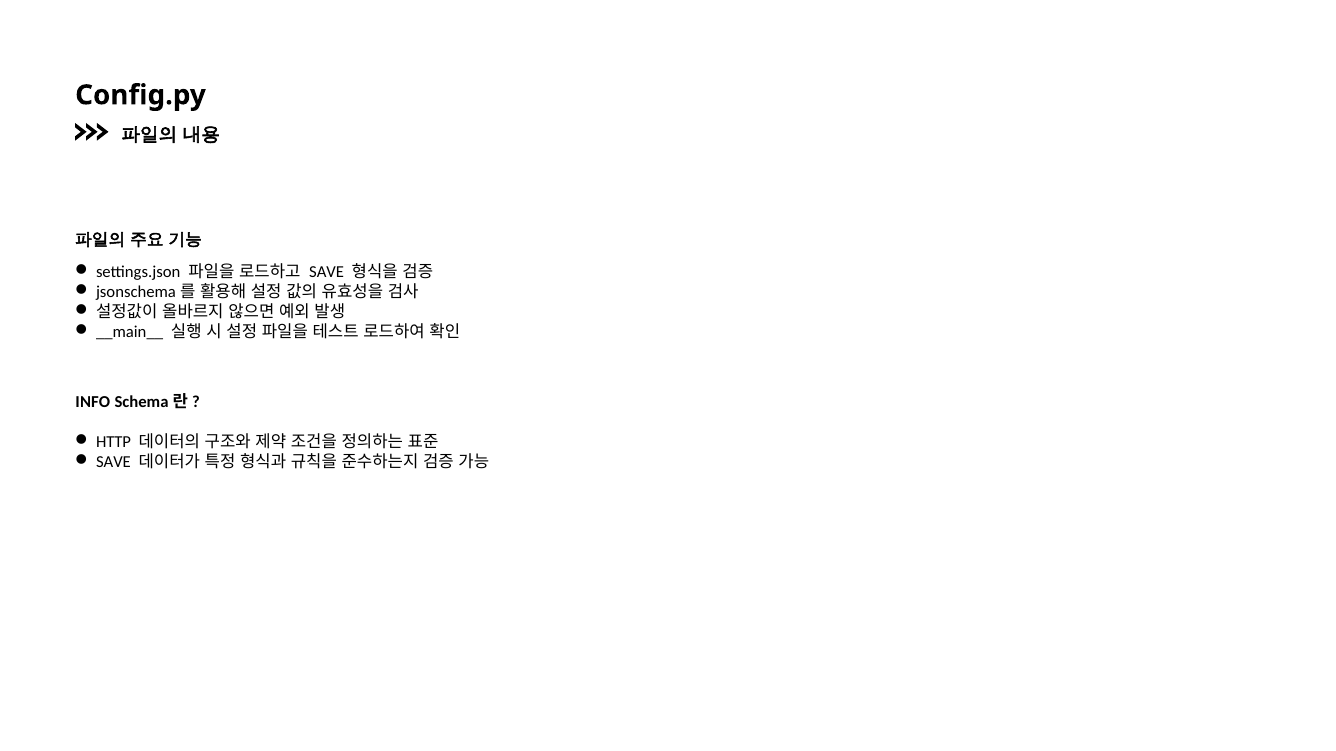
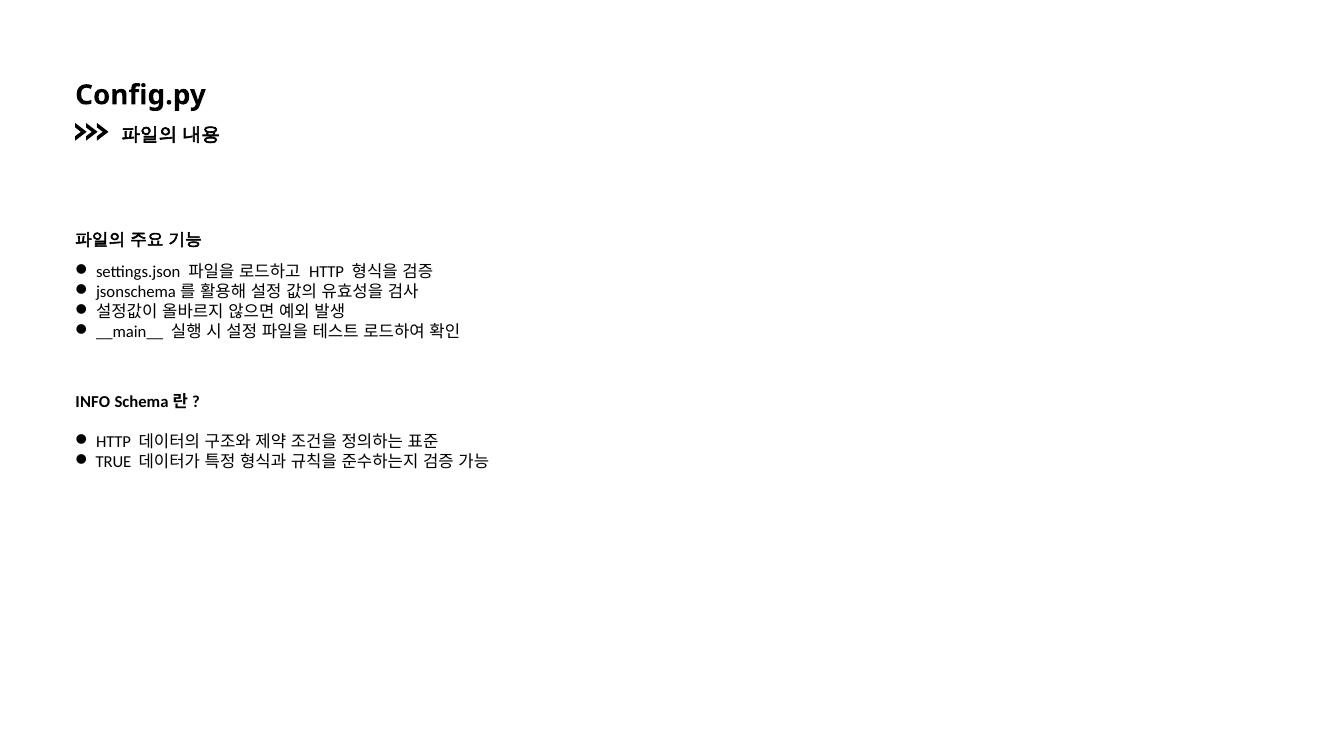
SAVE at (327, 273): SAVE -> HTTP
SAVE at (113, 463): SAVE -> TRUE
